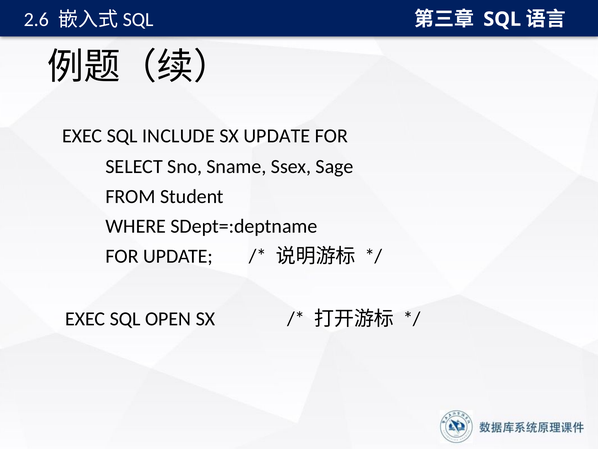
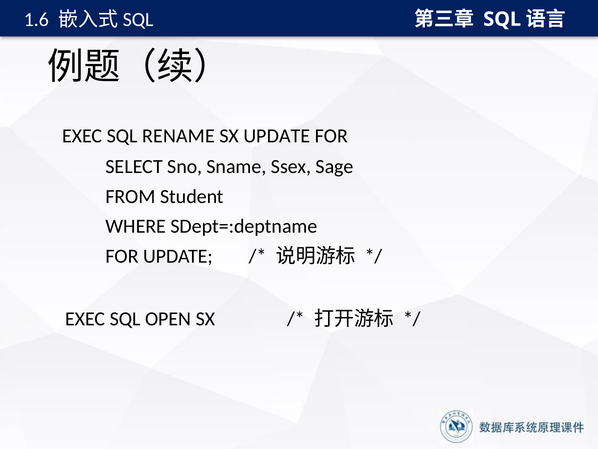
2.6: 2.6 -> 1.6
INCLUDE: INCLUDE -> RENAME
